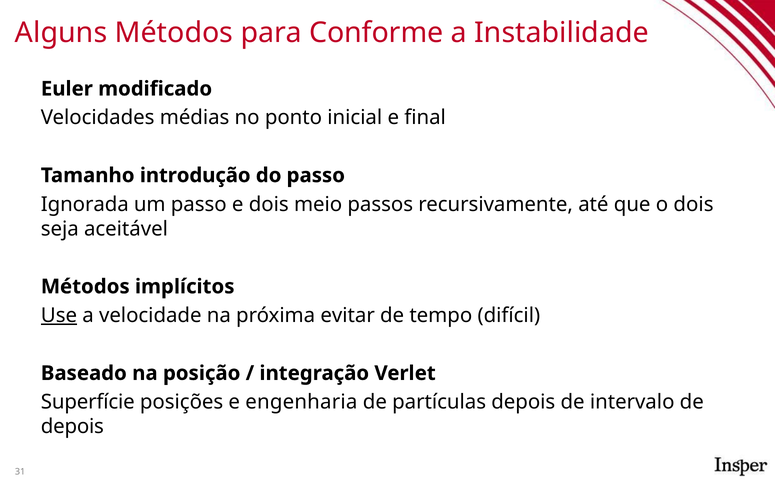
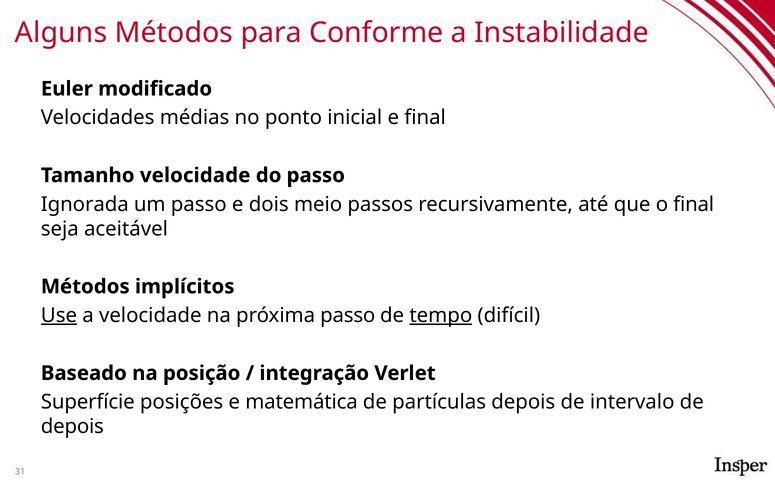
Tamanho introdução: introdução -> velocidade
o dois: dois -> final
próxima evitar: evitar -> passo
tempo underline: none -> present
engenharia: engenharia -> matemática
